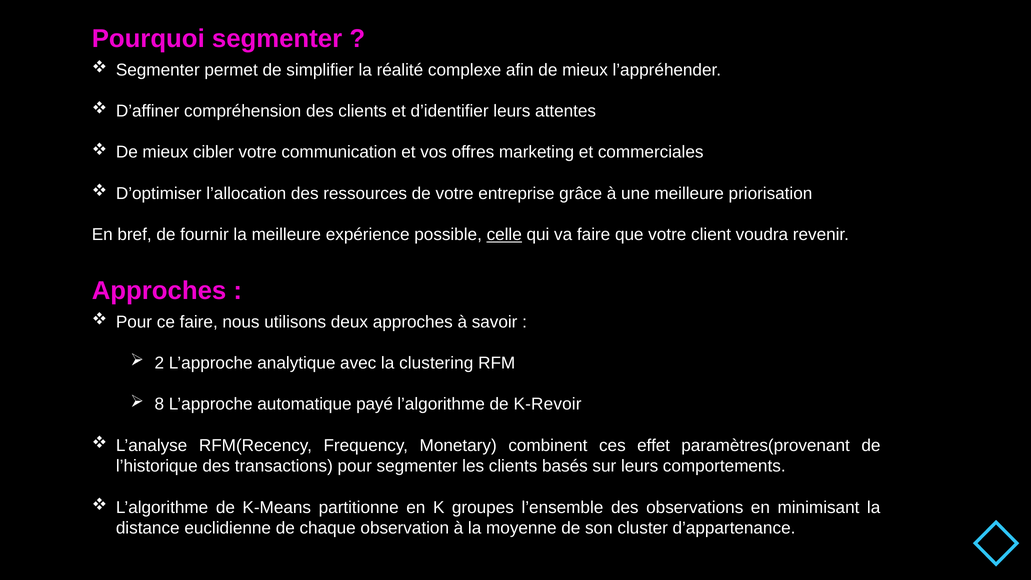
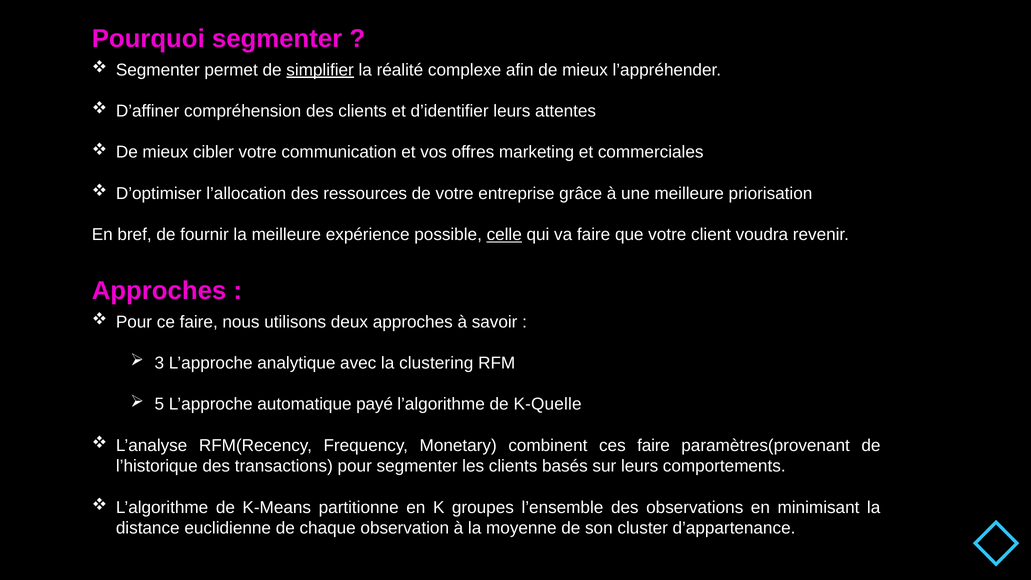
simplifier underline: none -> present
2: 2 -> 3
8: 8 -> 5
K-Revoir: K-Revoir -> K-Quelle
ces effet: effet -> faire
